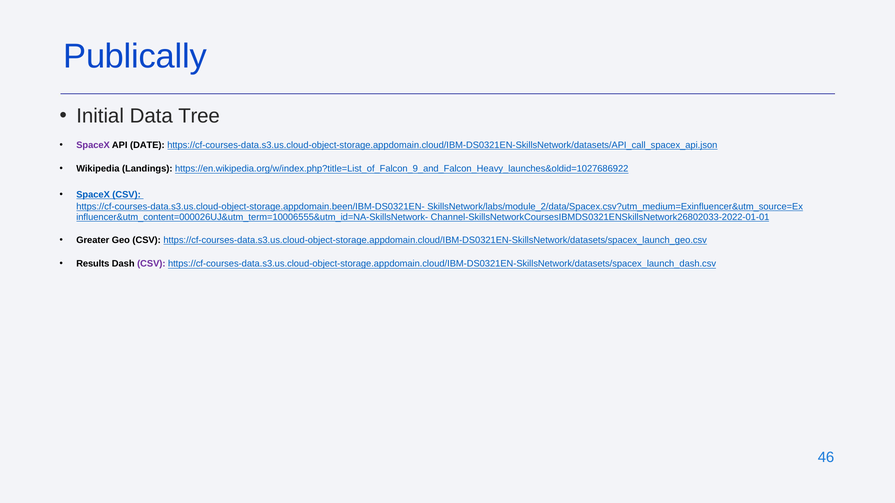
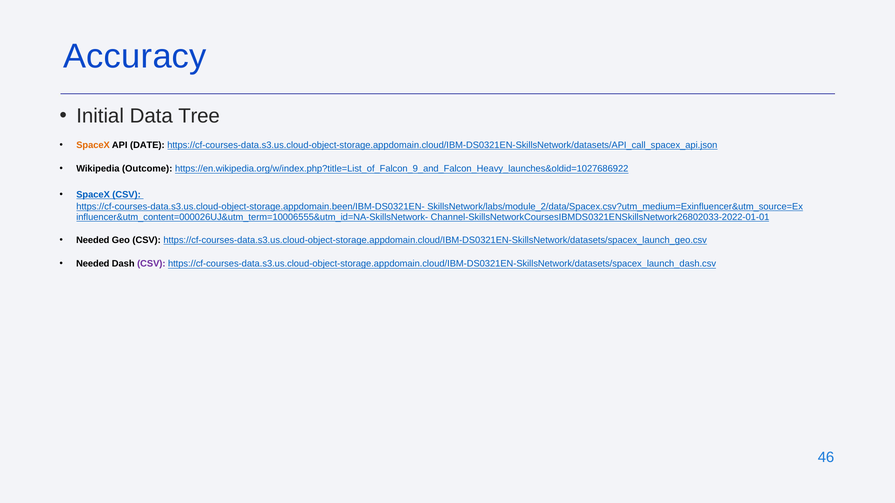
Publically: Publically -> Accuracy
SpaceX at (93, 145) colour: purple -> orange
Landings: Landings -> Outcome
Greater at (93, 241): Greater -> Needed
Results at (93, 264): Results -> Needed
